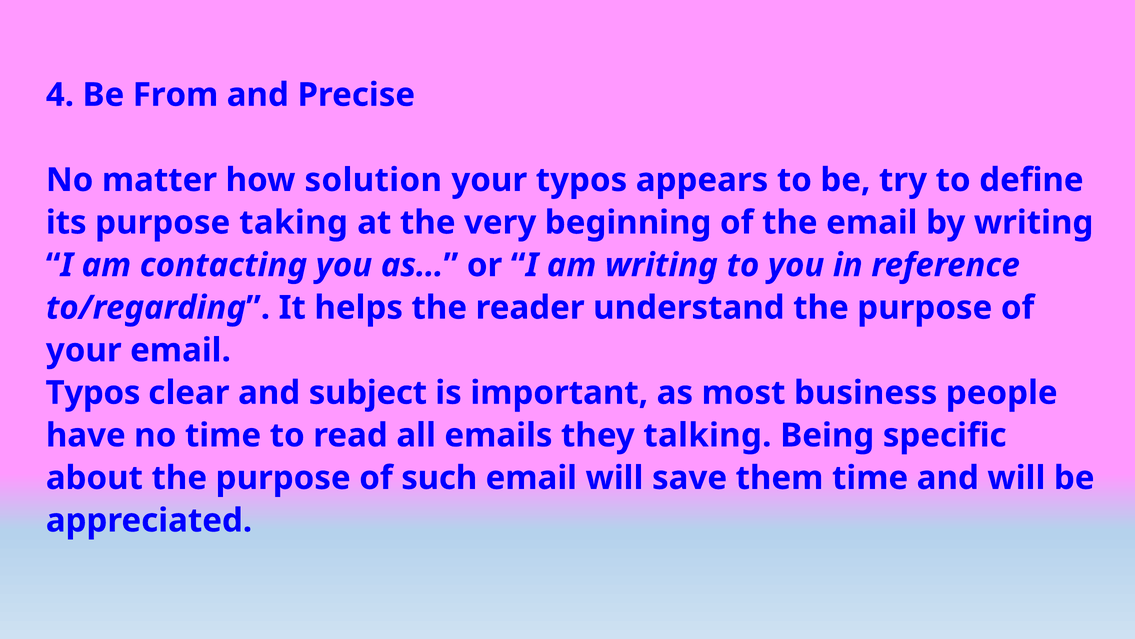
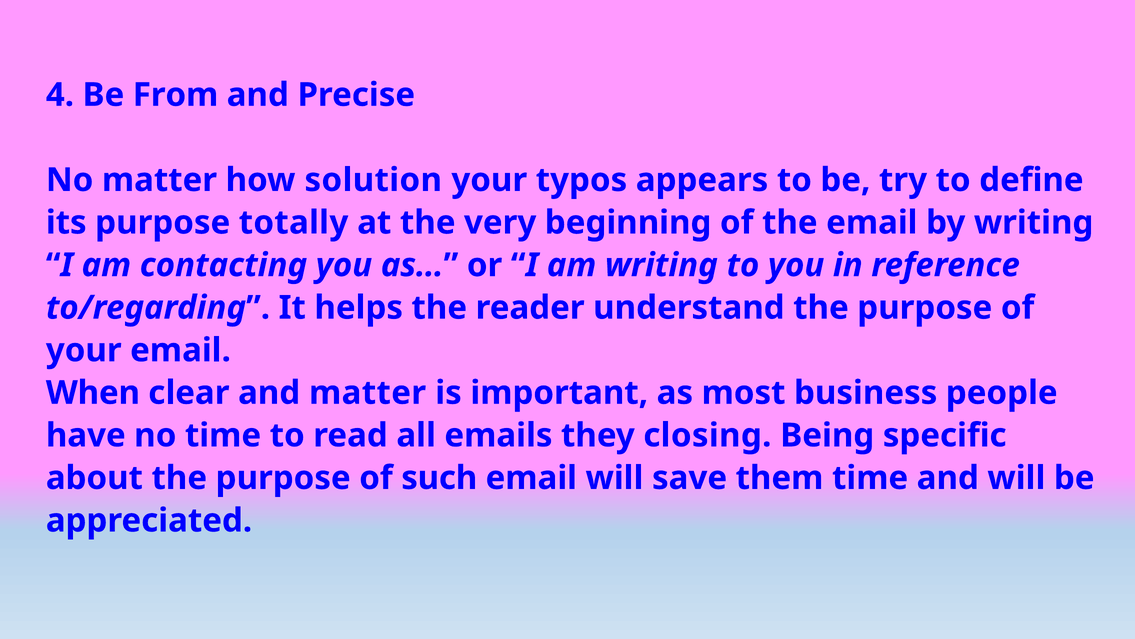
taking: taking -> totally
Typos at (93, 393): Typos -> When
and subject: subject -> matter
talking: talking -> closing
